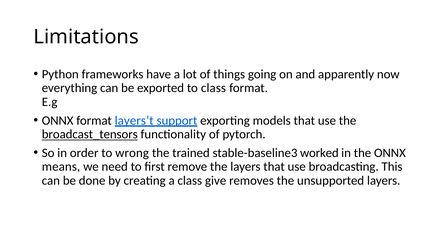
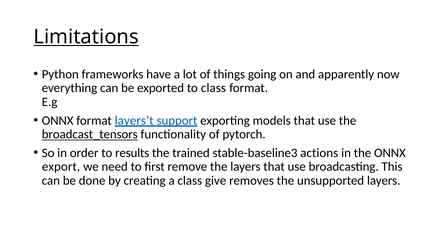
Limitations underline: none -> present
wrong: wrong -> results
worked: worked -> actions
means: means -> export
